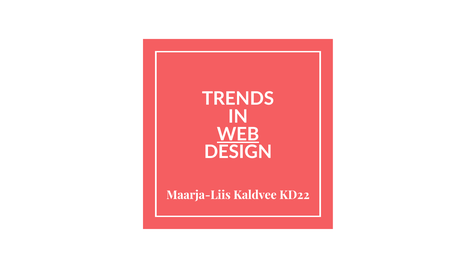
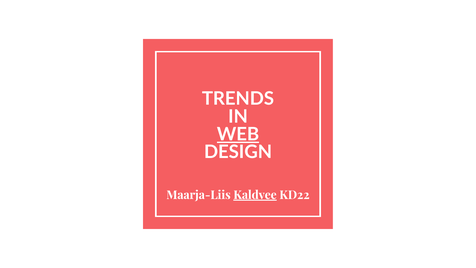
Kaldvee underline: none -> present
